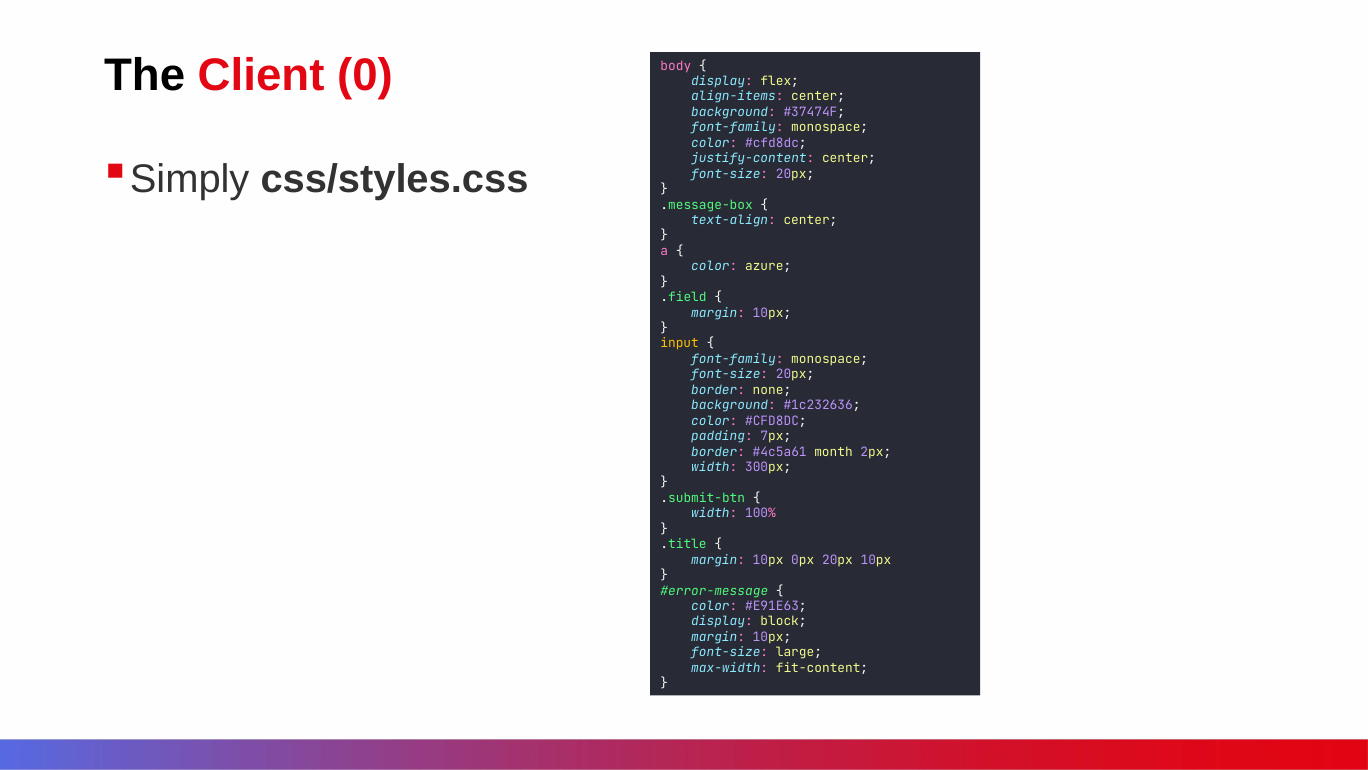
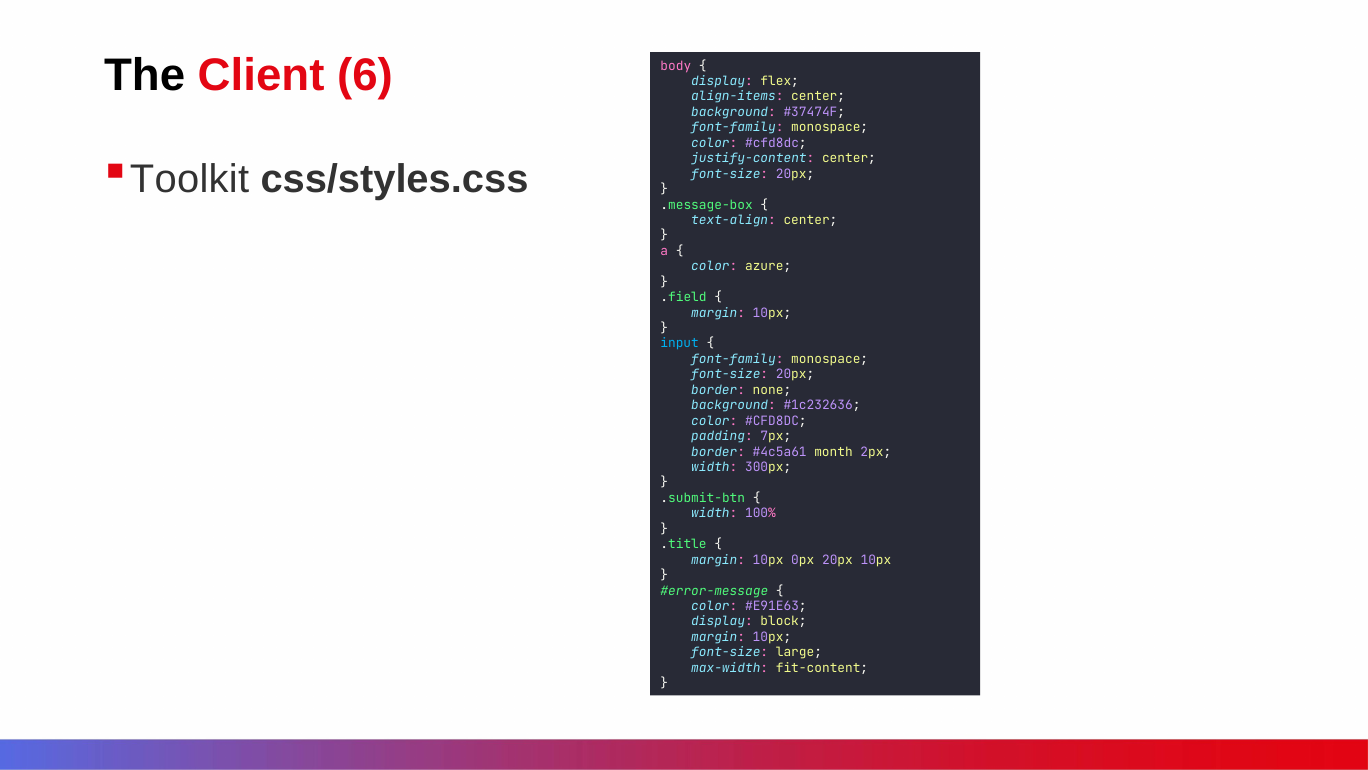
0: 0 -> 6
Simply: Simply -> Toolkit
input colour: yellow -> light blue
